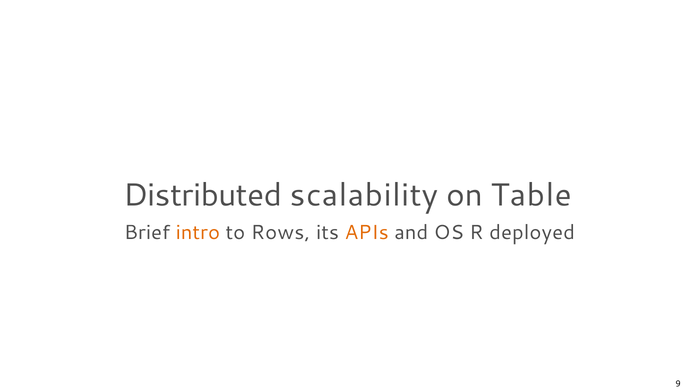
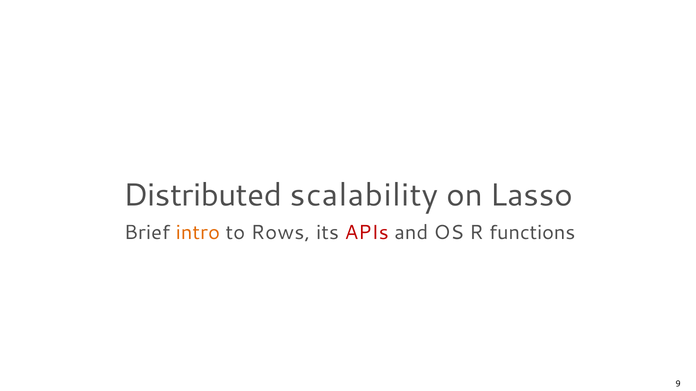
Table: Table -> Lasso
APIs colour: orange -> red
deployed: deployed -> functions
